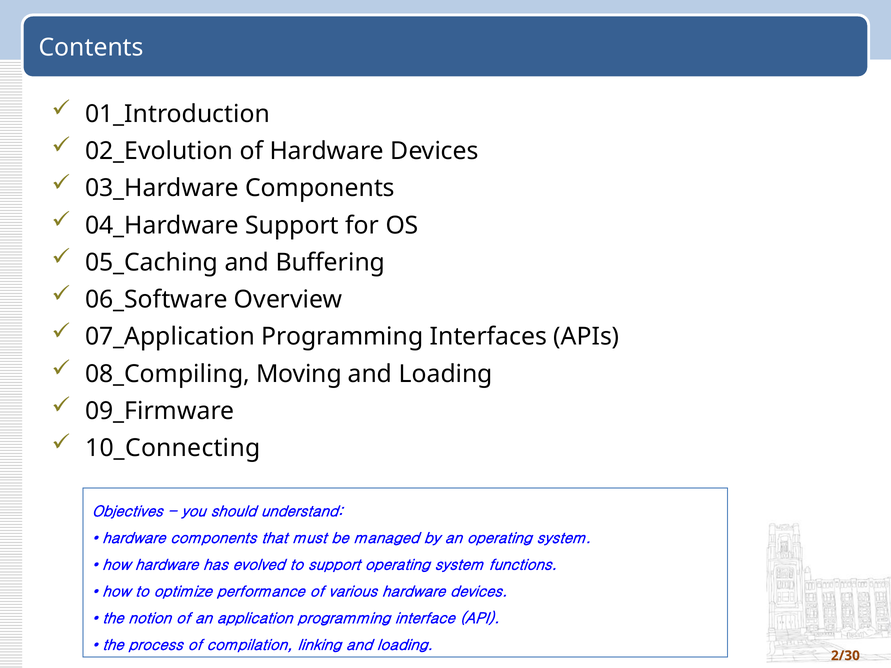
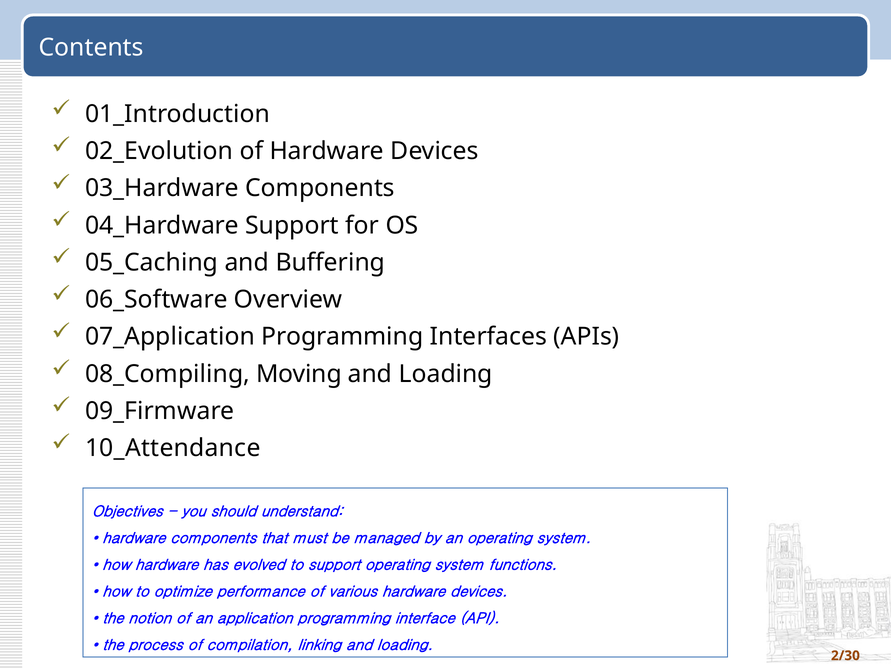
10_Connecting: 10_Connecting -> 10_Attendance
